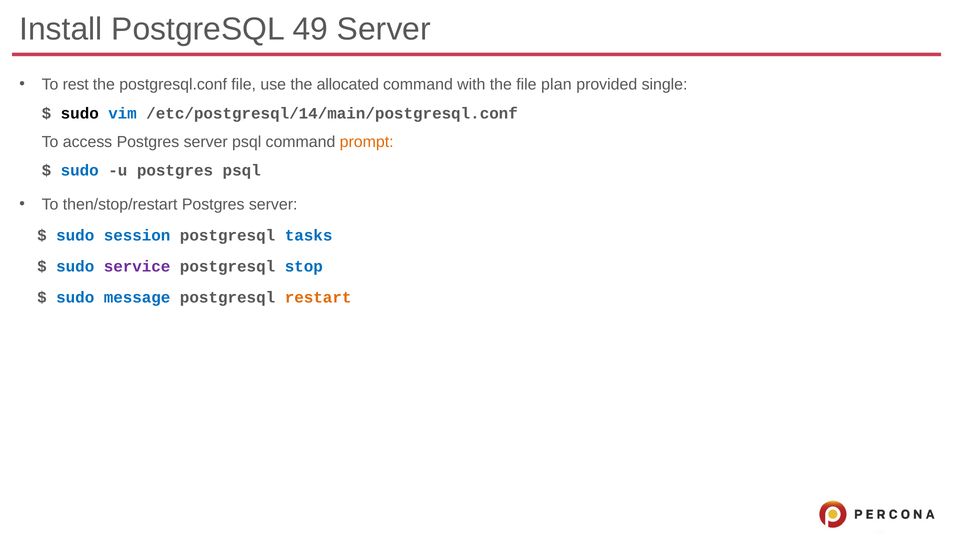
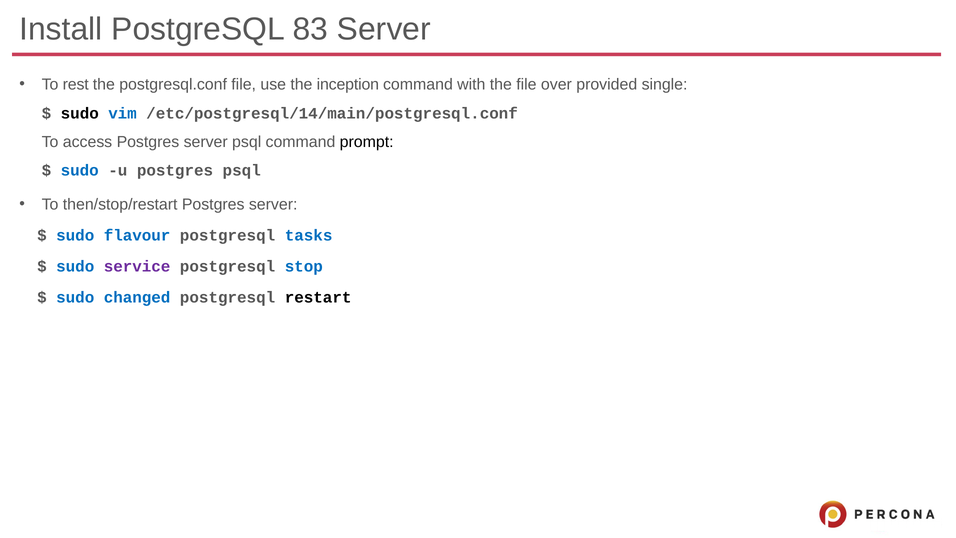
49: 49 -> 83
allocated: allocated -> inception
plan: plan -> over
prompt colour: orange -> black
session: session -> flavour
message: message -> changed
restart colour: orange -> black
